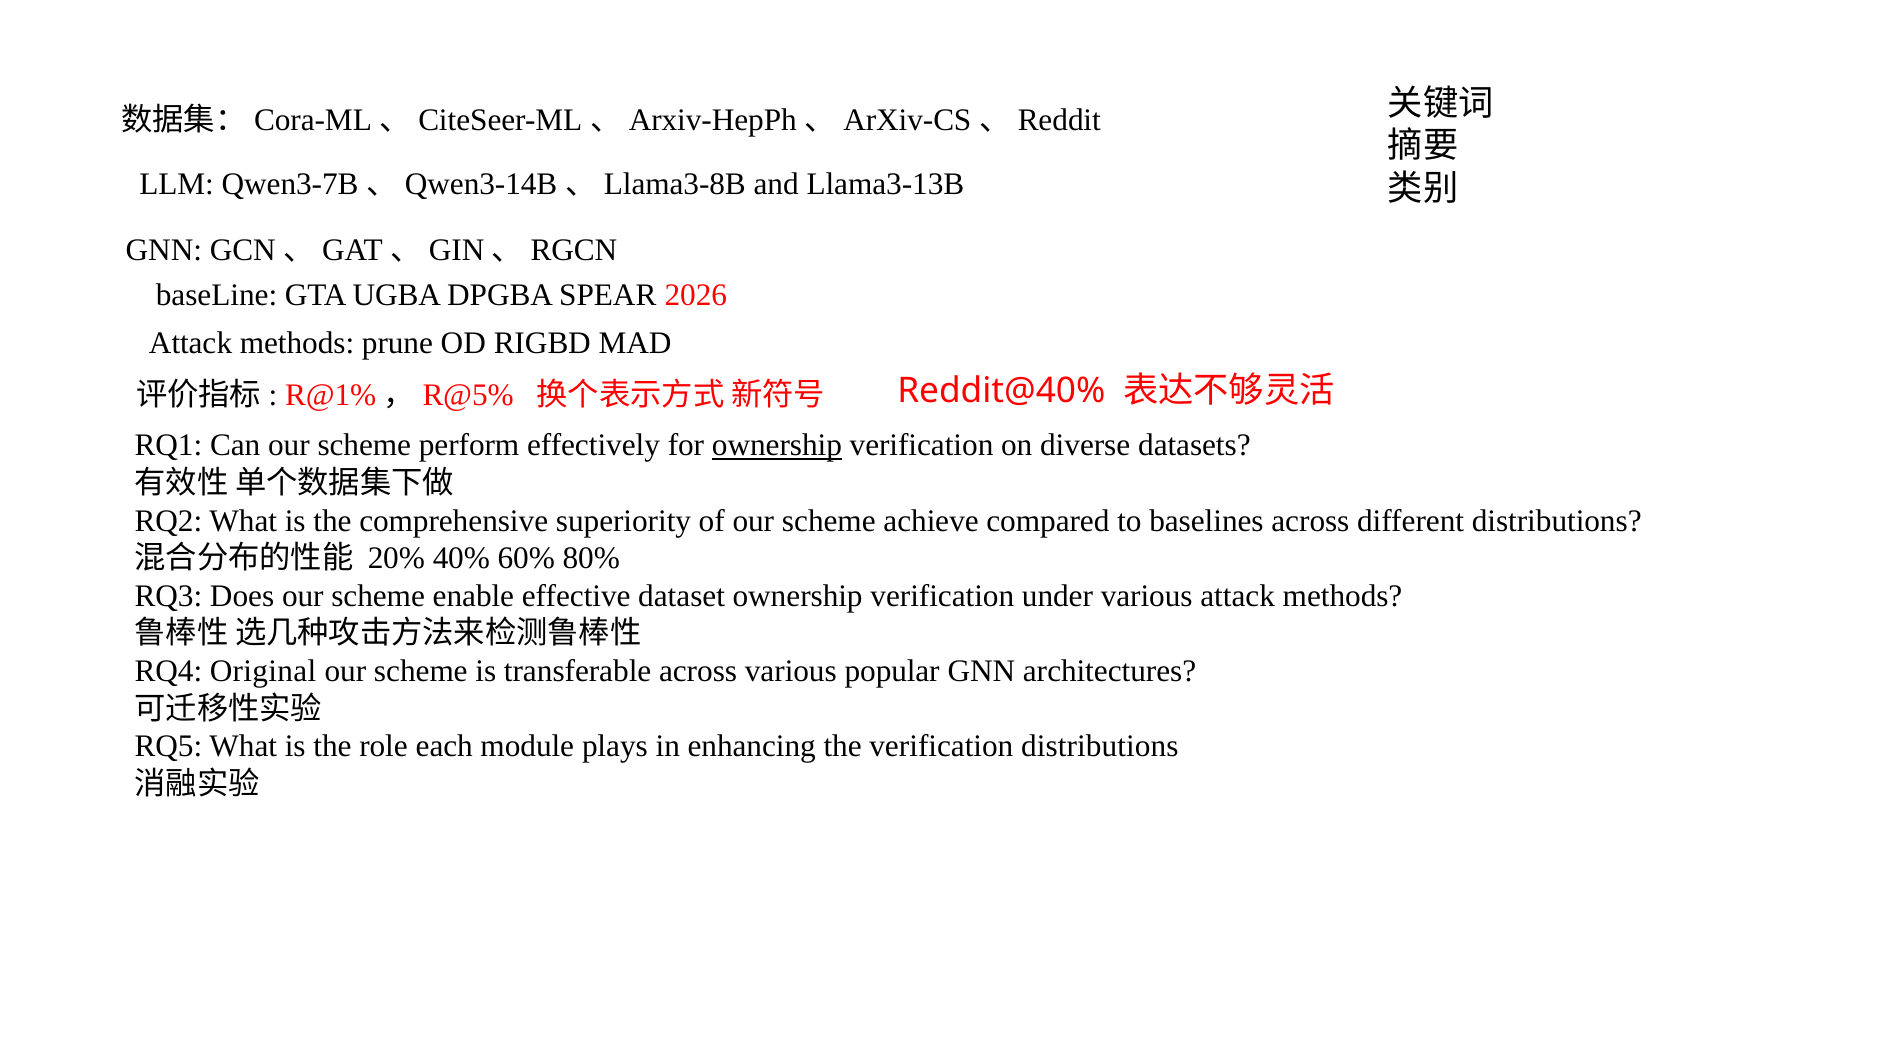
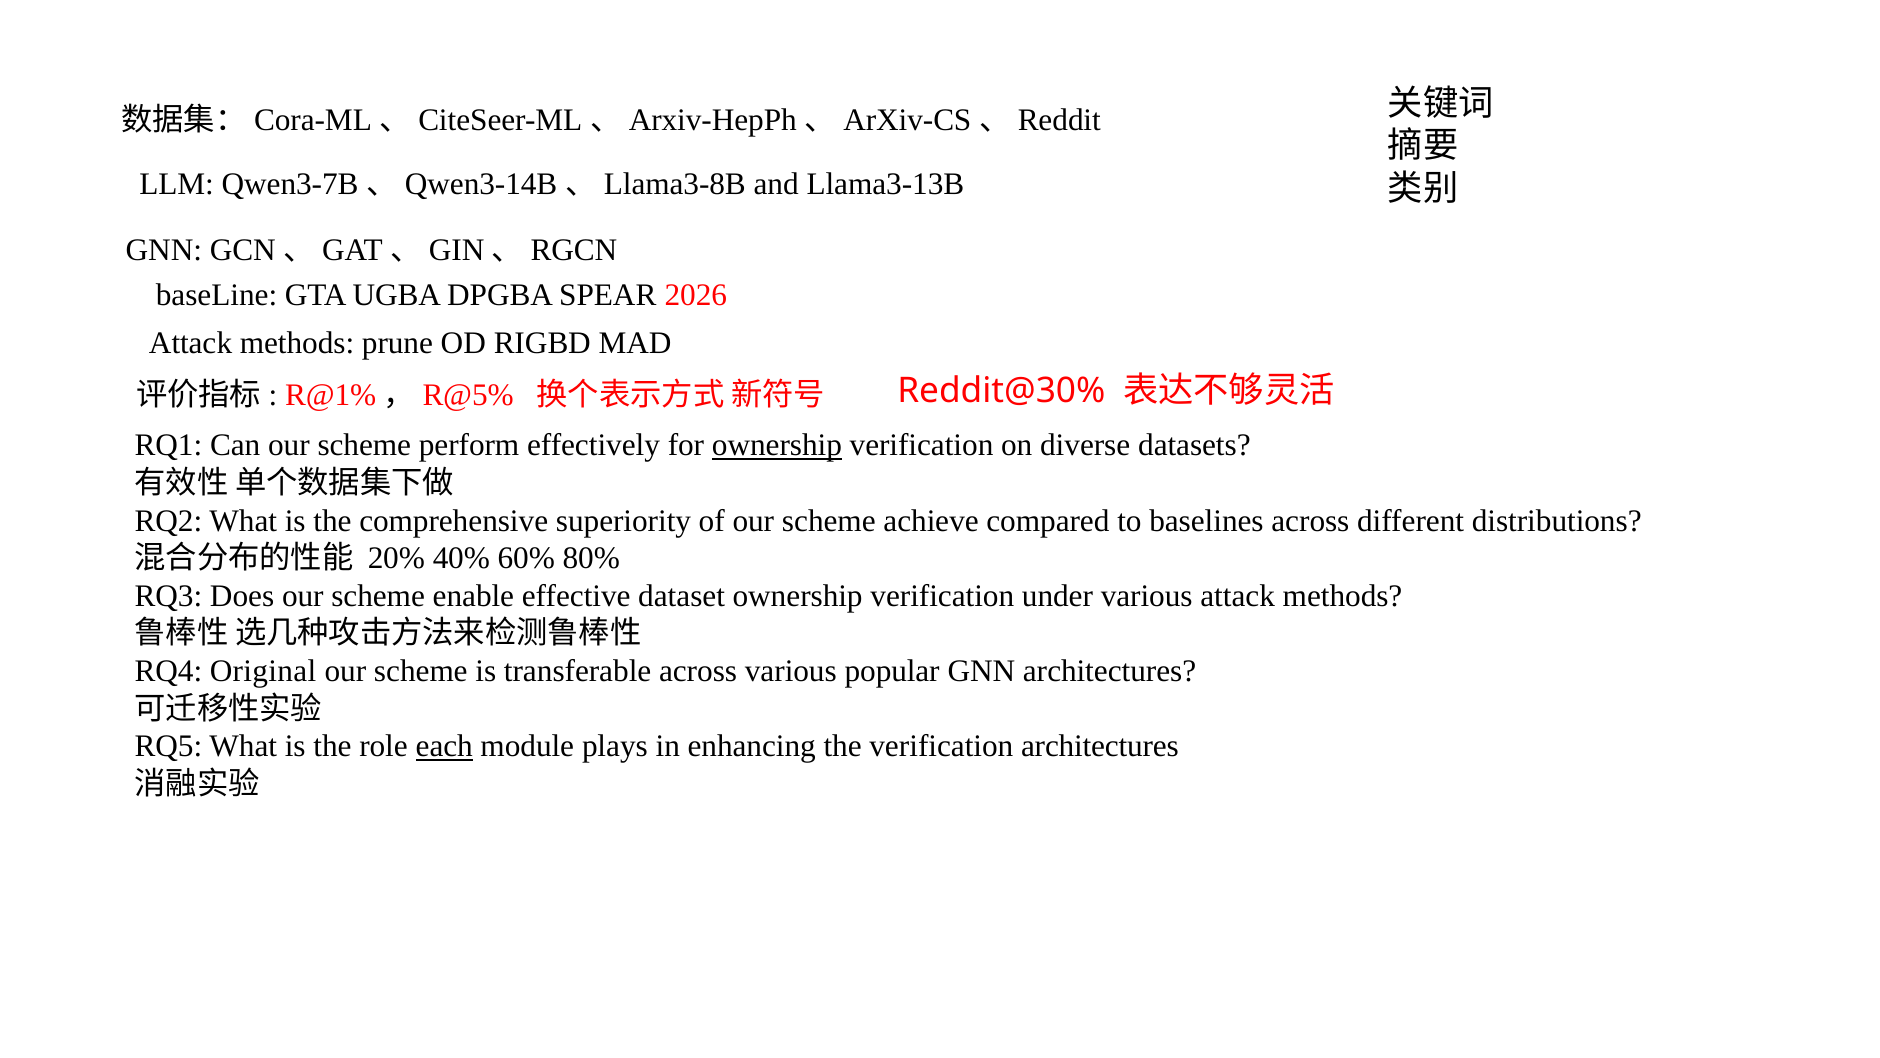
Reddit@40%: Reddit@40% -> Reddit@30%
each underline: none -> present
verification distributions: distributions -> architectures
